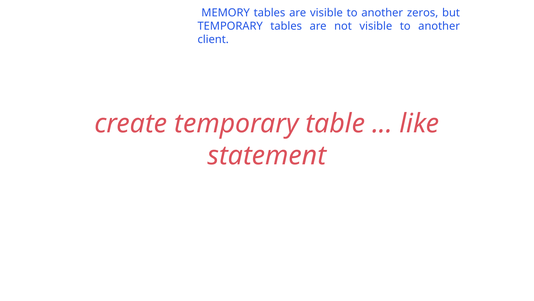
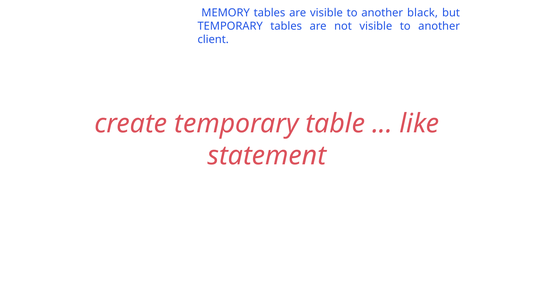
zeros: zeros -> black
